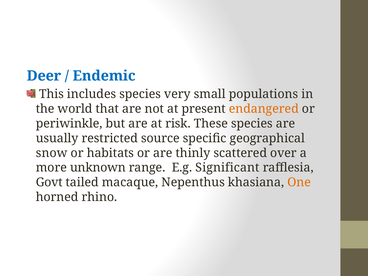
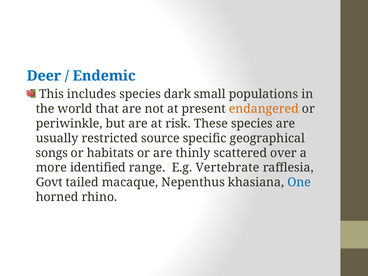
very: very -> dark
snow: snow -> songs
unknown: unknown -> identified
Significant: Significant -> Vertebrate
One colour: orange -> blue
